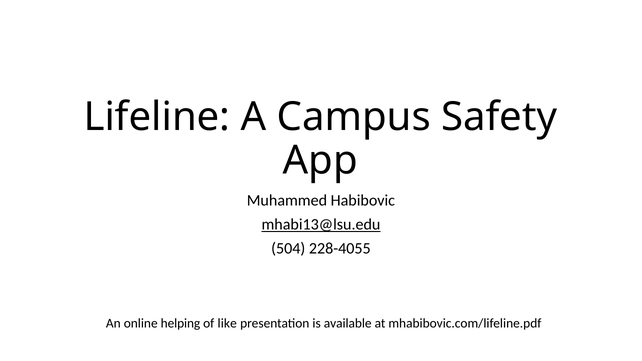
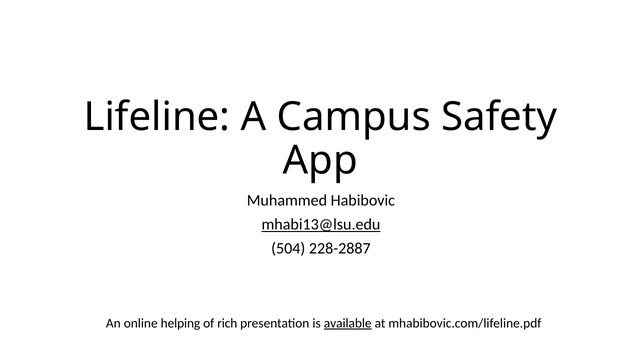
228-4055: 228-4055 -> 228-2887
like: like -> rich
available underline: none -> present
